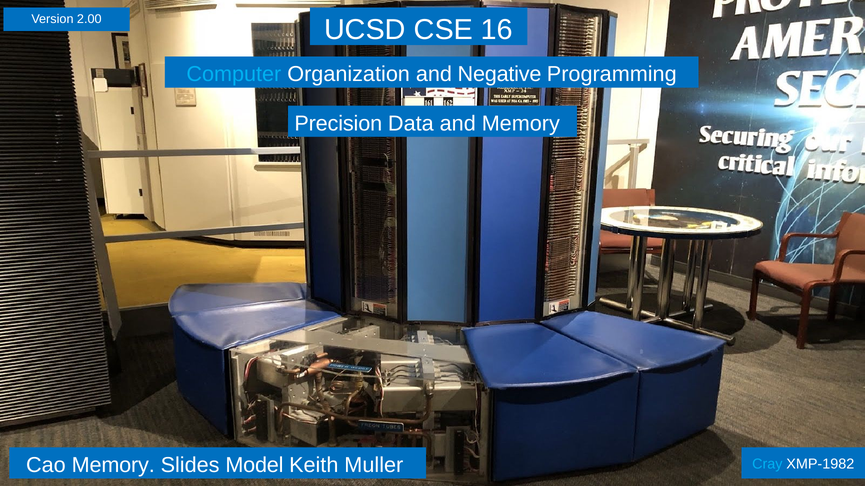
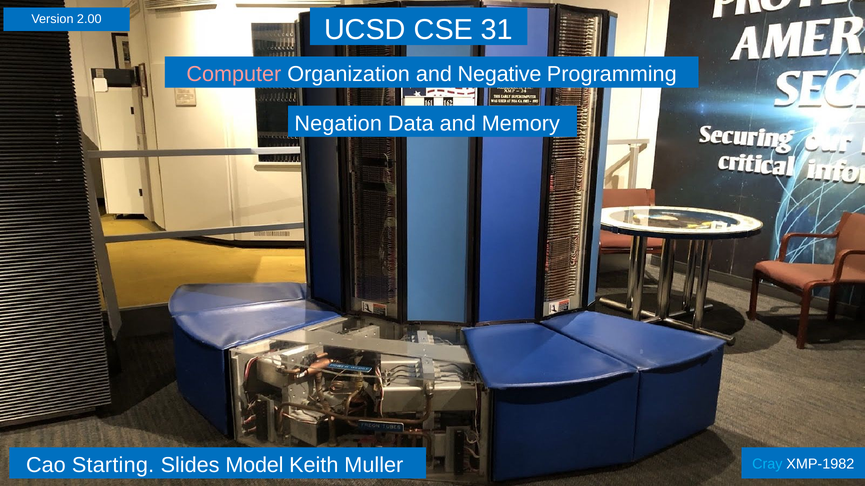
16: 16 -> 31
Computer colour: light blue -> pink
Precision: Precision -> Negation
Cao Memory: Memory -> Starting
